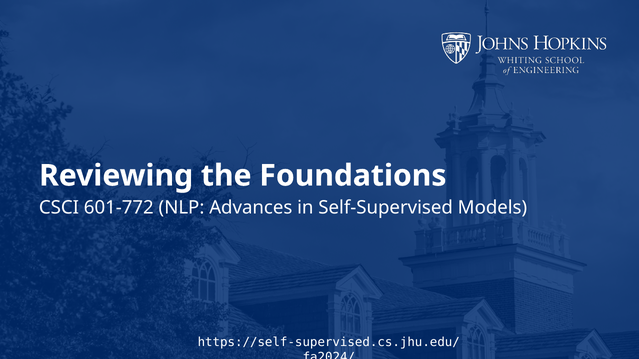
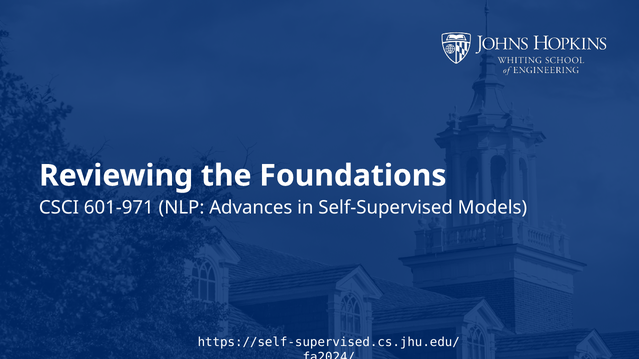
601-772: 601-772 -> 601-971
